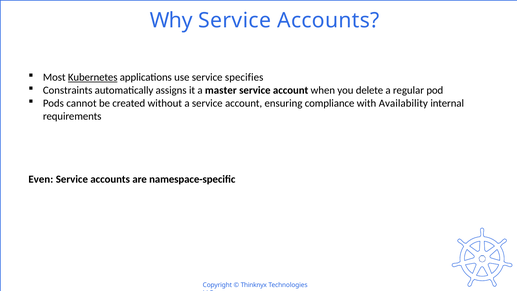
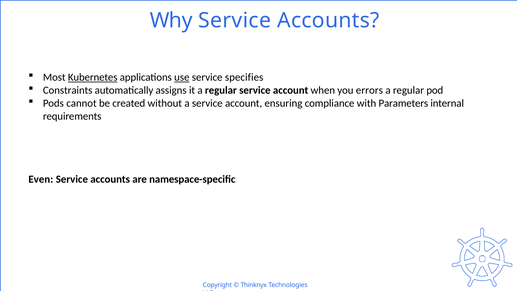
use underline: none -> present
it a master: master -> regular
delete: delete -> errors
Availability: Availability -> Parameters
